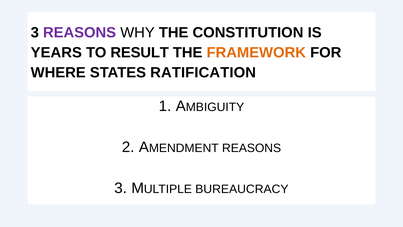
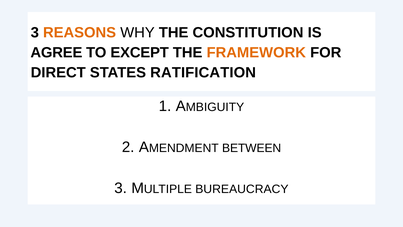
REASONS at (80, 33) colour: purple -> orange
YEARS: YEARS -> AGREE
RESULT: RESULT -> EXCEPT
WHERE: WHERE -> DIRECT
REASONS at (252, 148): REASONS -> BETWEEN
